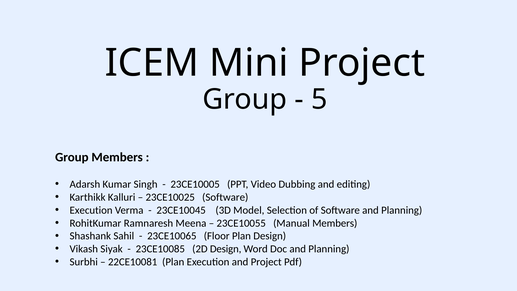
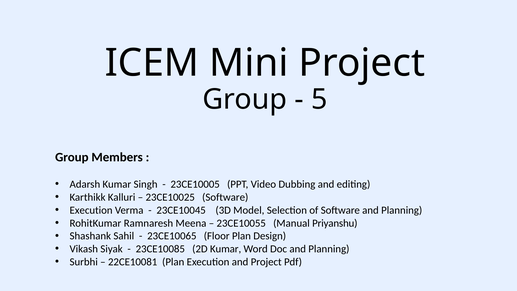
Manual Members: Members -> Priyanshu
2D Design: Design -> Kumar
